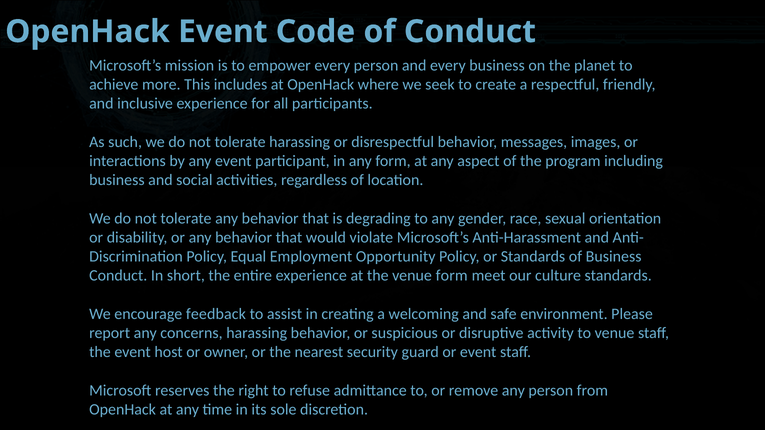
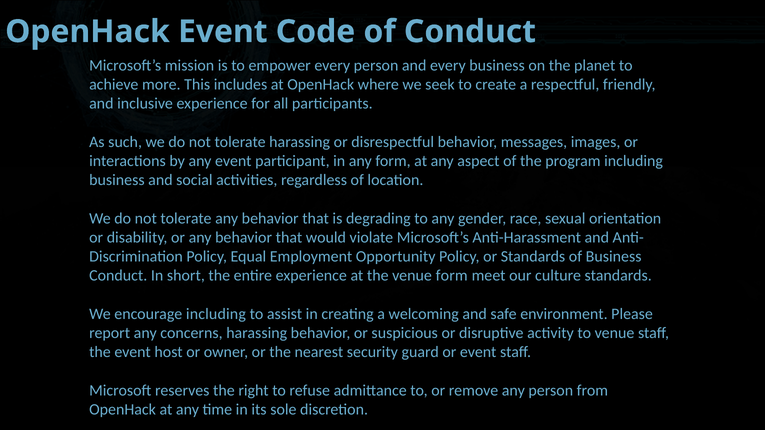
encourage feedback: feedback -> including
